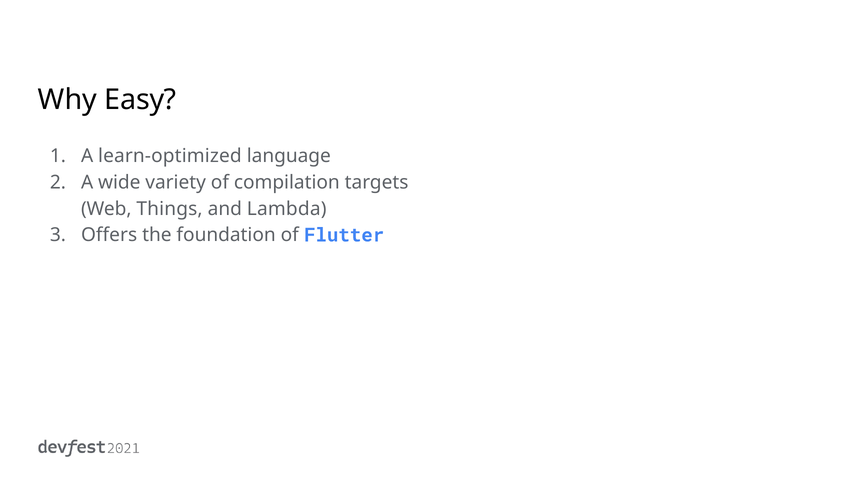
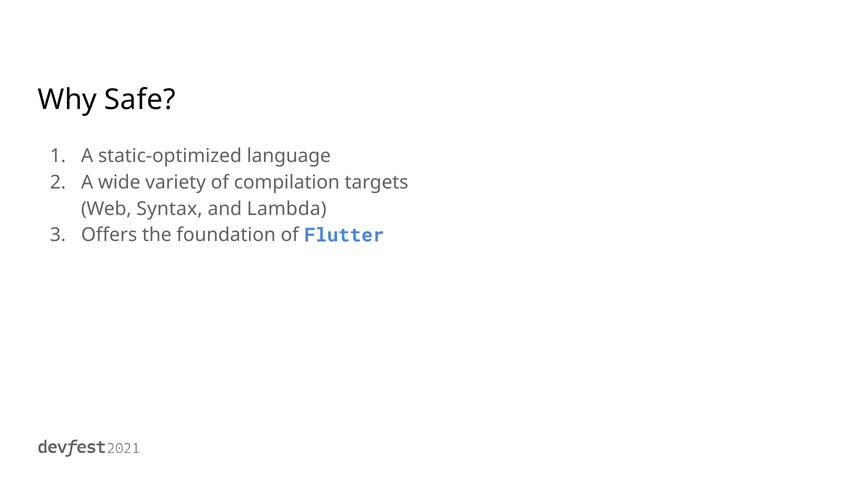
Easy: Easy -> Safe
learn-optimized: learn-optimized -> static-optimized
Things: Things -> Syntax
